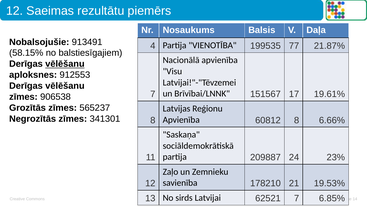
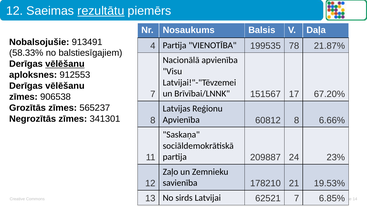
rezultātu underline: none -> present
77: 77 -> 78
58.15%: 58.15% -> 58.33%
19.61%: 19.61% -> 67.20%
